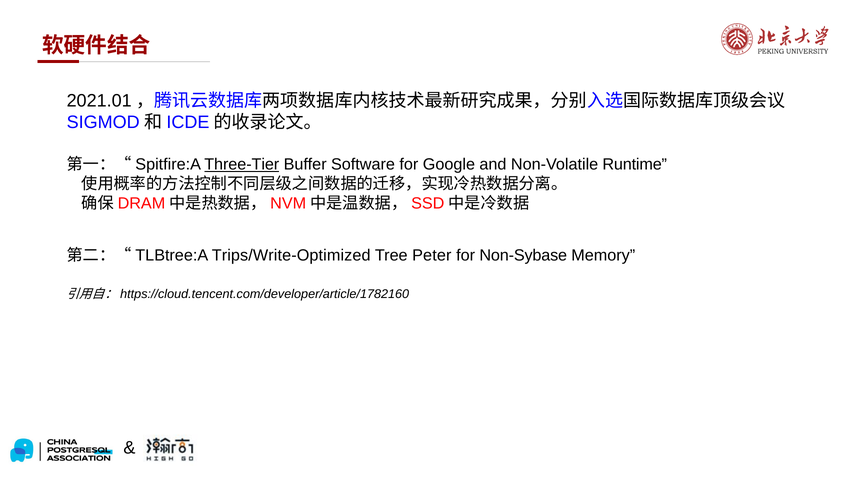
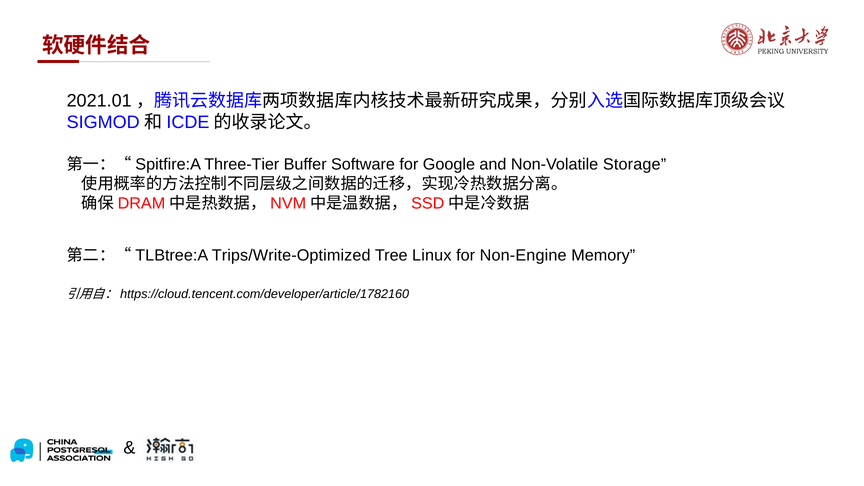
Three-Tier underline: present -> none
Runtime: Runtime -> Storage
Peter: Peter -> Linux
Non-Sybase: Non-Sybase -> Non-Engine
